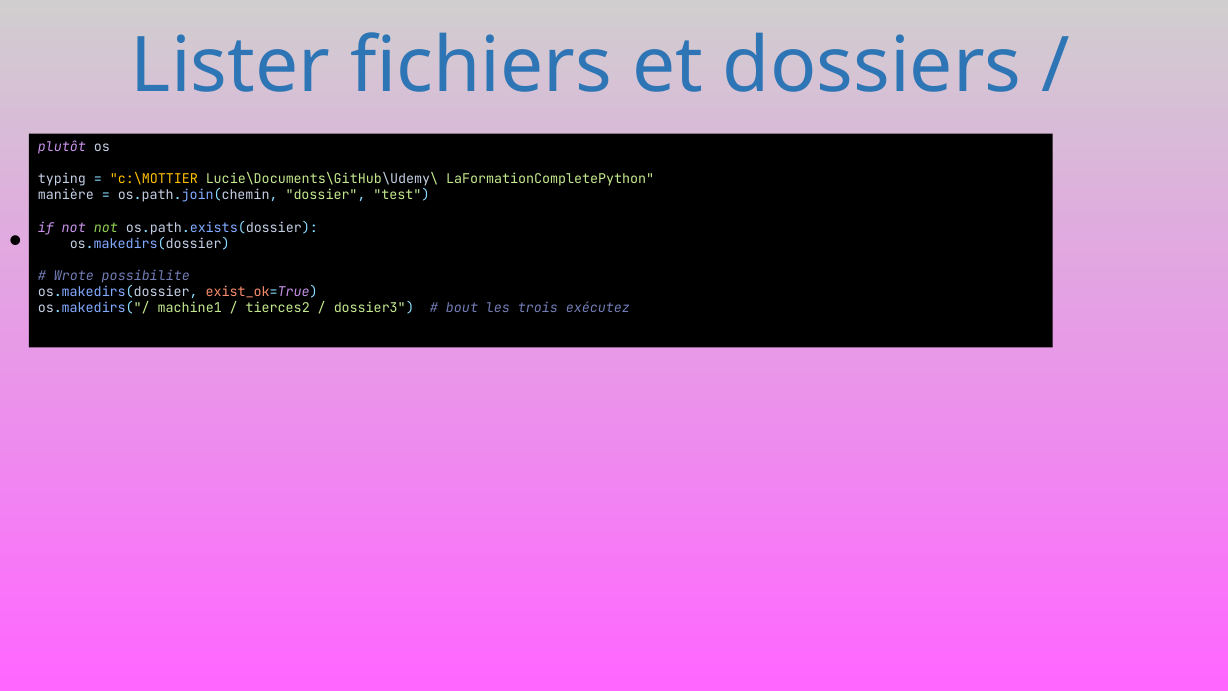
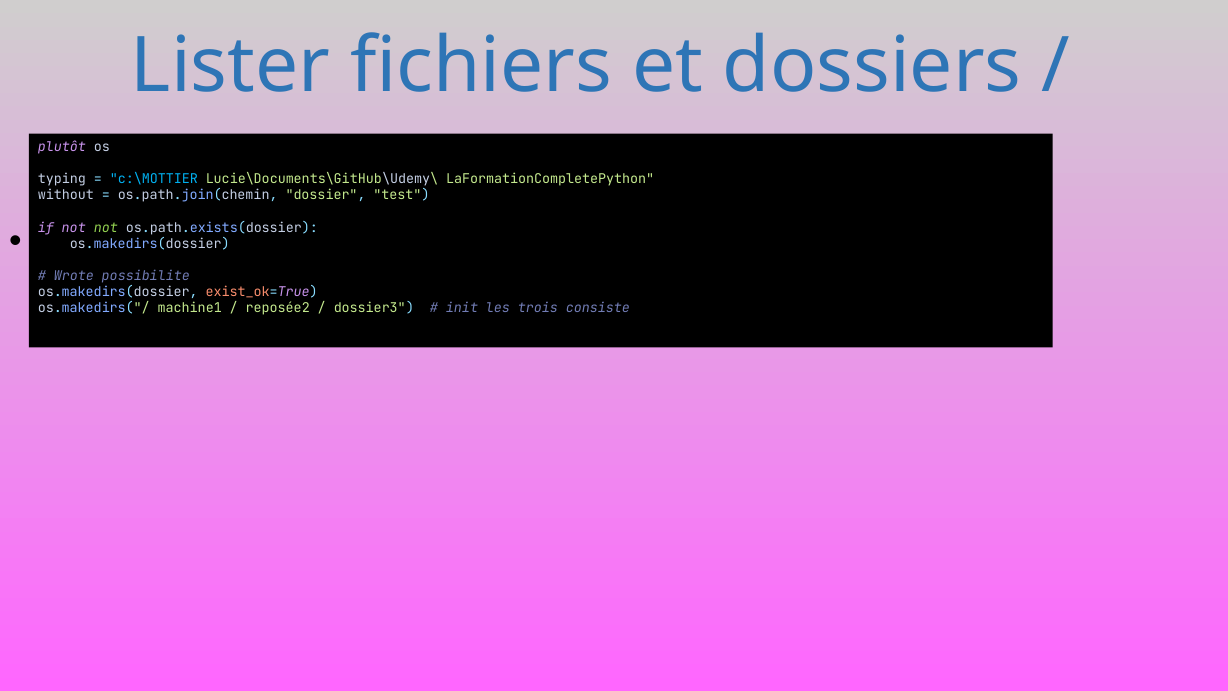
c:\MOTTIER colour: yellow -> light blue
manière: manière -> without
tierces2: tierces2 -> reposée2
bout: bout -> init
exécutez: exécutez -> consiste
